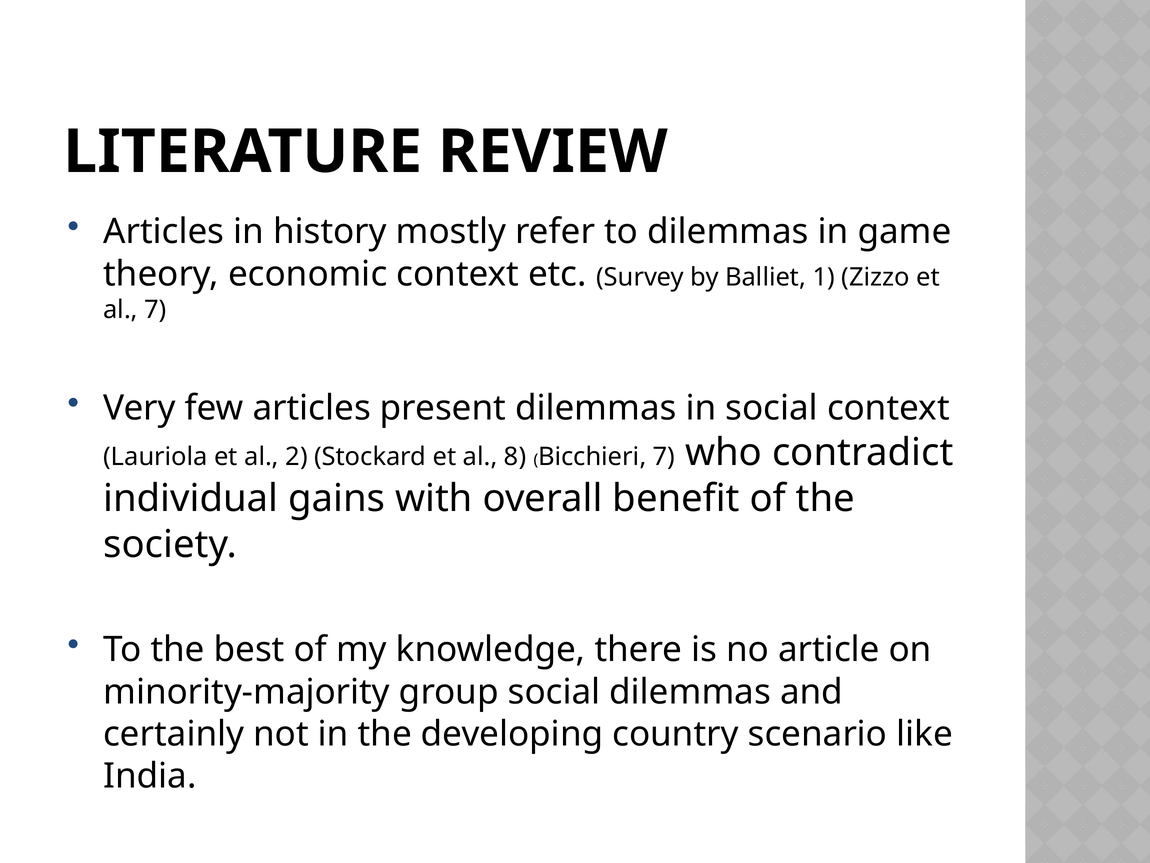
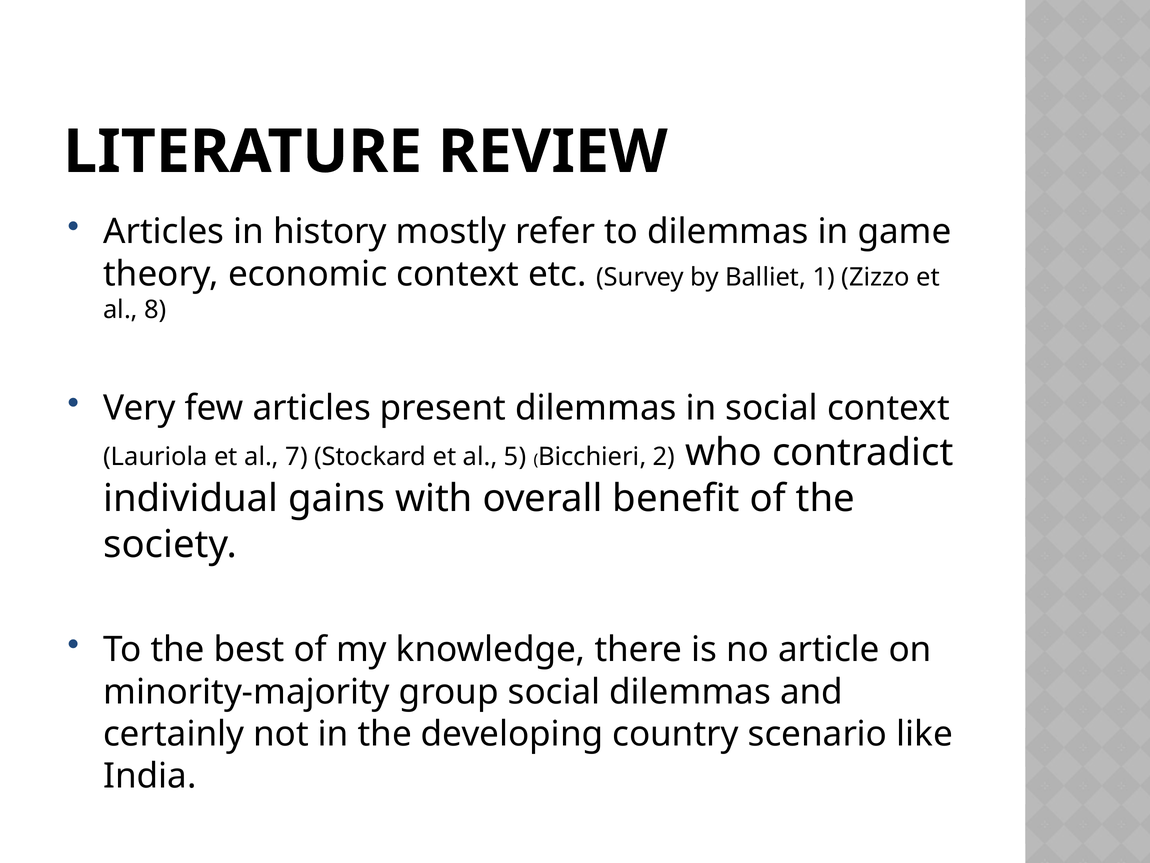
al 7: 7 -> 8
2: 2 -> 7
8: 8 -> 5
Bicchieri 7: 7 -> 2
